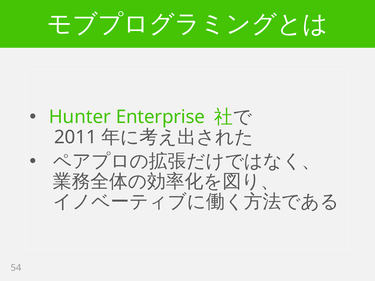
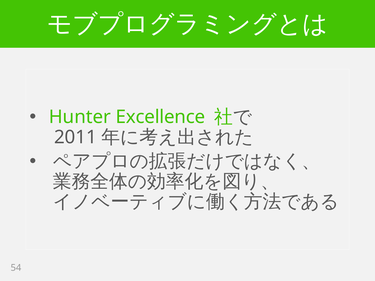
Enterprise: Enterprise -> Excellence
